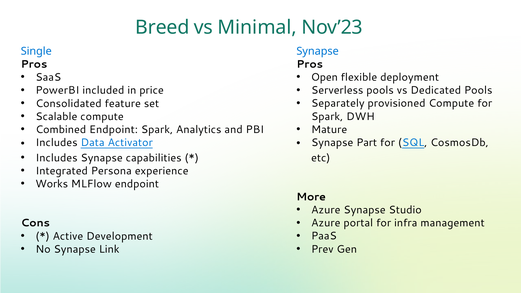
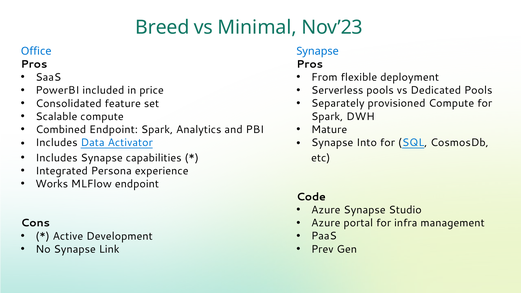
Single: Single -> Office
Open: Open -> From
Part: Part -> Into
More: More -> Code
